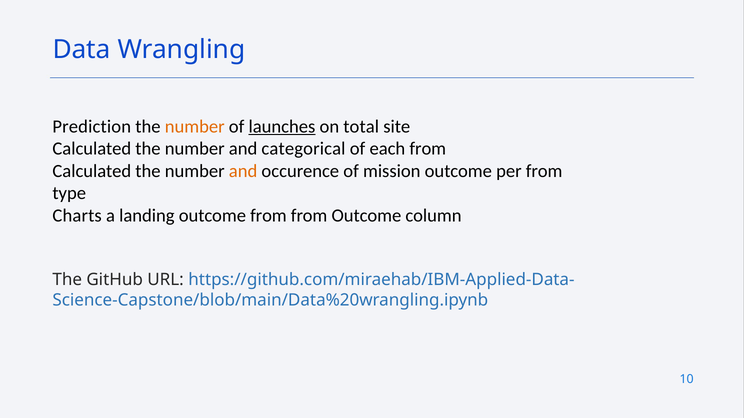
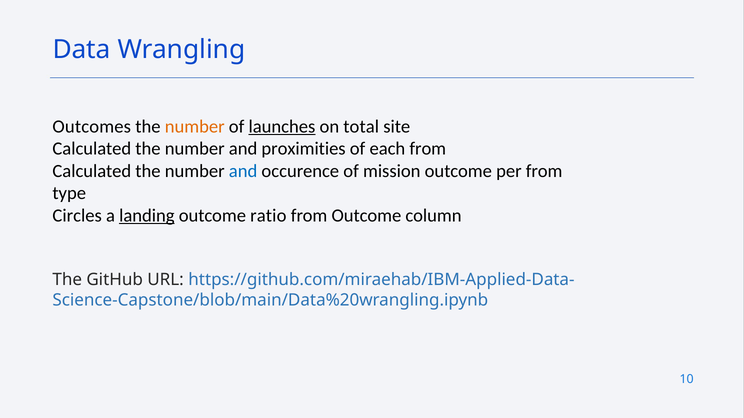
Prediction: Prediction -> Outcomes
categorical: categorical -> proximities
and at (243, 171) colour: orange -> blue
Charts: Charts -> Circles
landing underline: none -> present
outcome from: from -> ratio
